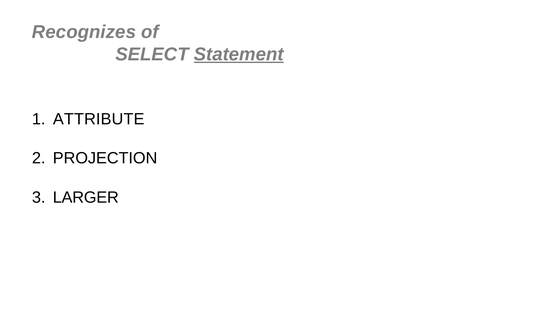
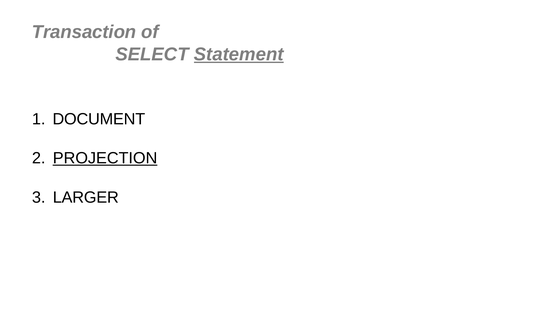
Recognizes: Recognizes -> Transaction
ATTRIBUTE: ATTRIBUTE -> DOCUMENT
PROJECTION underline: none -> present
